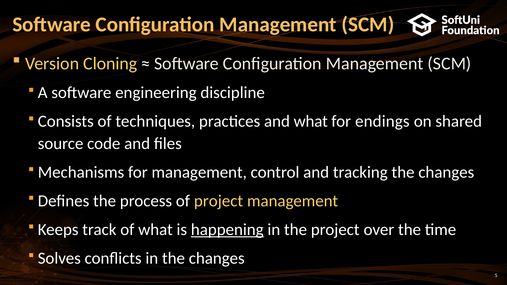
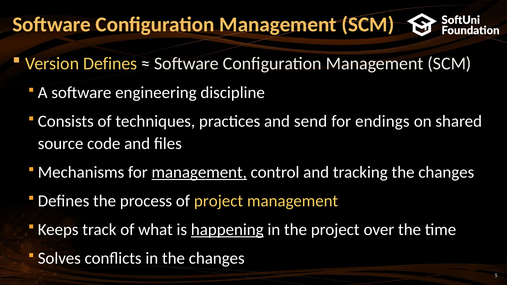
Version Cloning: Cloning -> Defines
and what: what -> send
management at (199, 172) underline: none -> present
